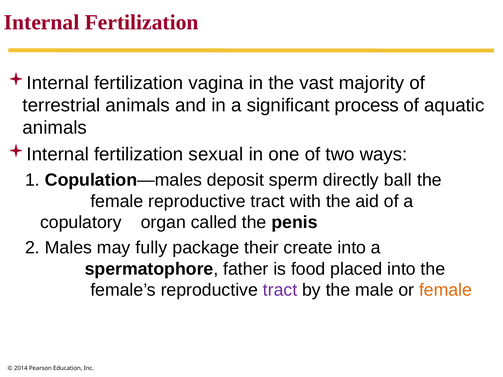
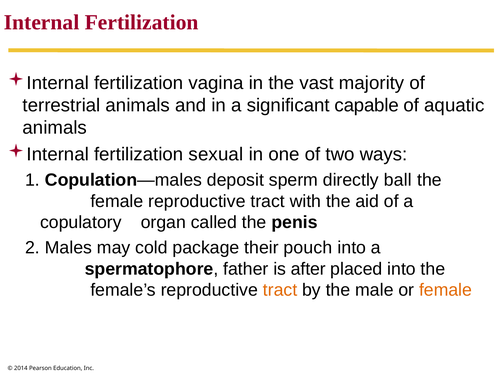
process: process -> capable
fully: fully -> cold
create: create -> pouch
food: food -> after
tract at (280, 290) colour: purple -> orange
